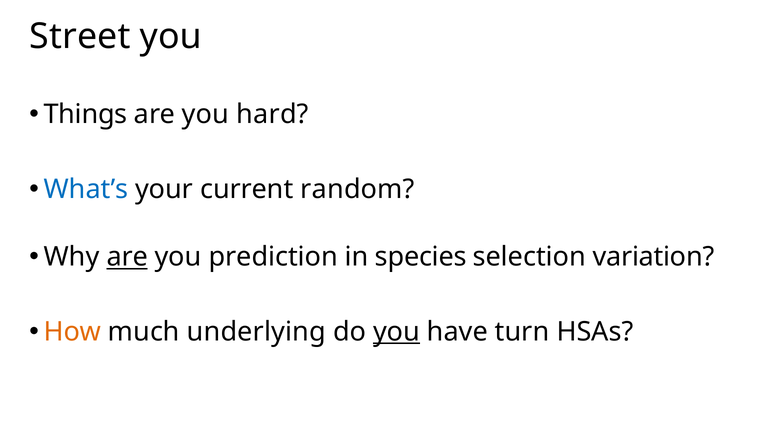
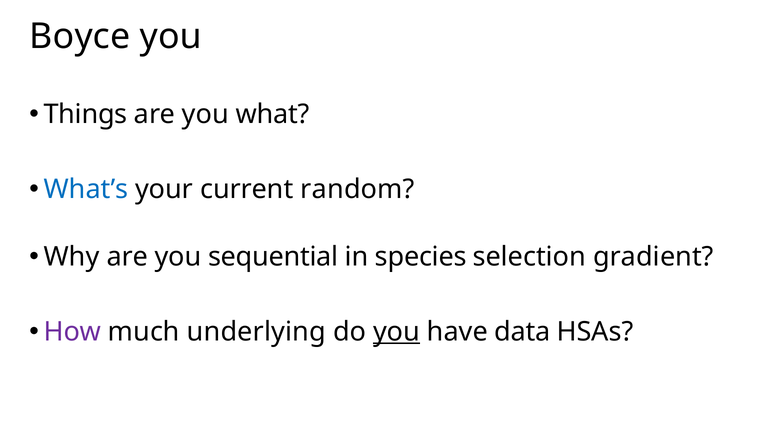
Street: Street -> Boyce
hard: hard -> what
are at (127, 257) underline: present -> none
prediction: prediction -> sequential
variation: variation -> gradient
How colour: orange -> purple
turn: turn -> data
